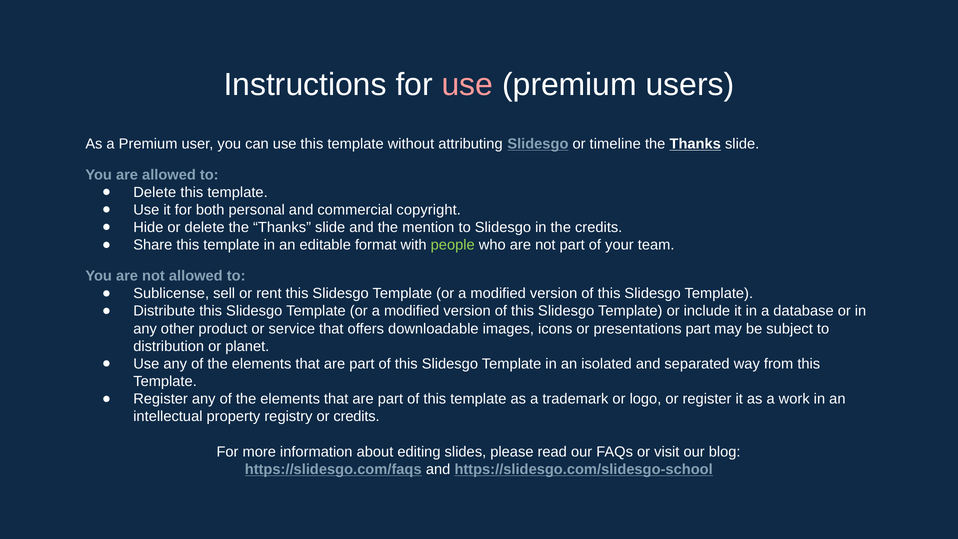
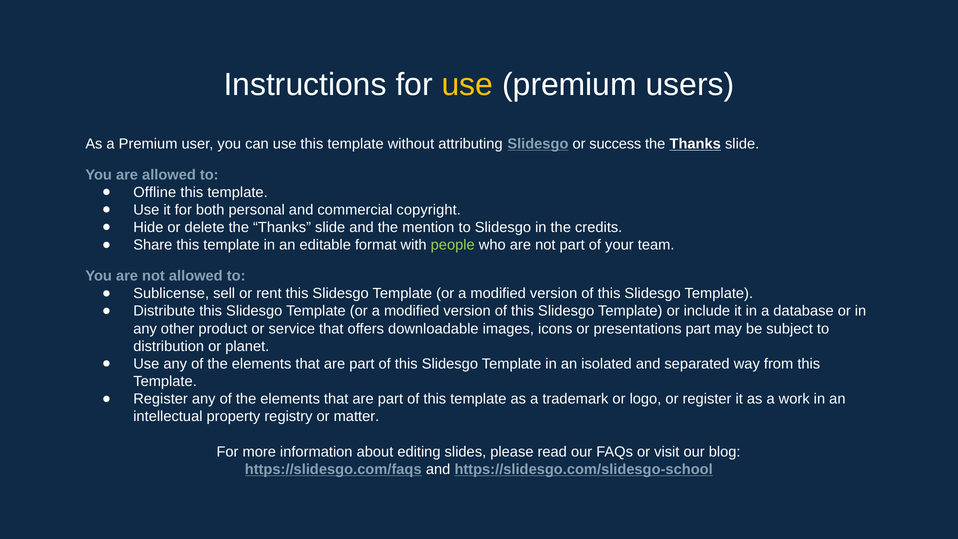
use at (467, 85) colour: pink -> yellow
timeline: timeline -> success
Delete at (155, 192): Delete -> Offline
or credits: credits -> matter
